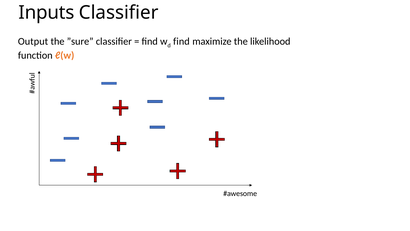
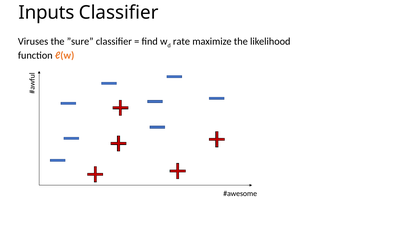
Output: Output -> Viruses
find at (181, 41): find -> rate
